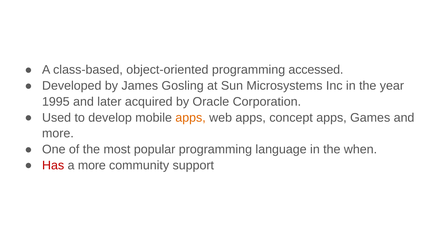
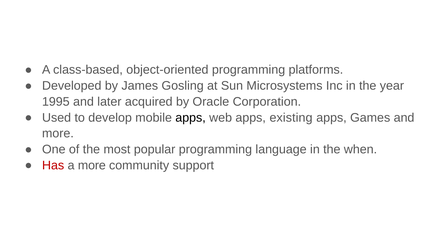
accessed: accessed -> platforms
apps at (191, 118) colour: orange -> black
concept: concept -> existing
